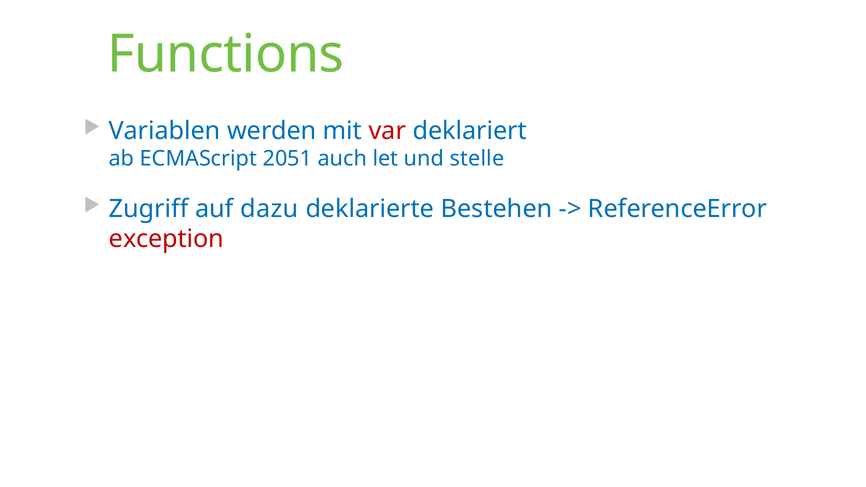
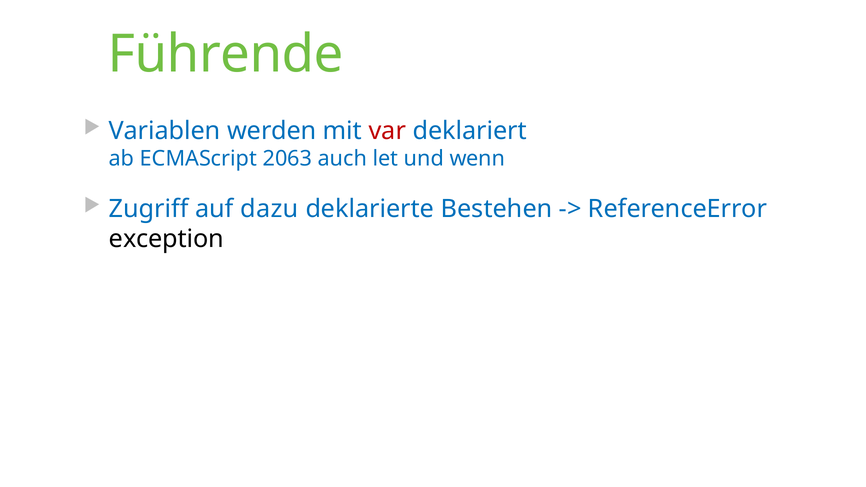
Functions: Functions -> Führende
2051: 2051 -> 2063
stelle: stelle -> wenn
exception colour: red -> black
